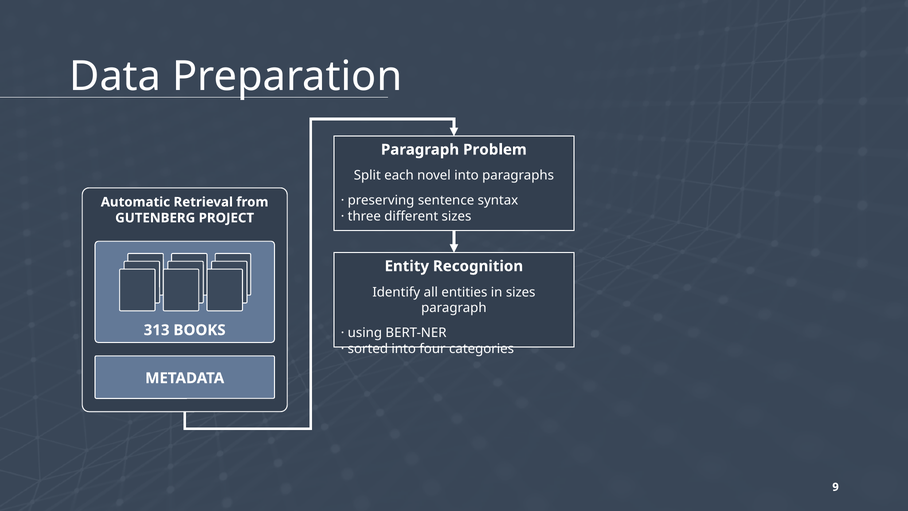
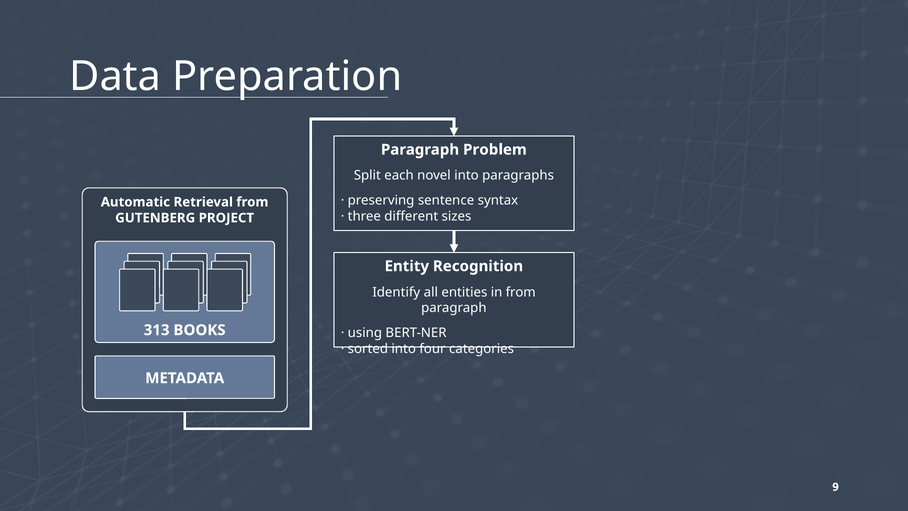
in sizes: sizes -> from
